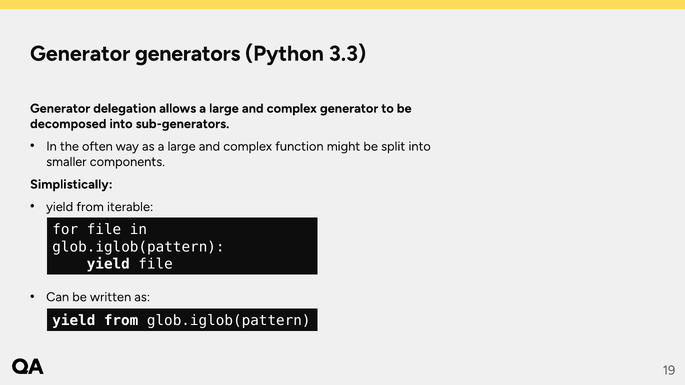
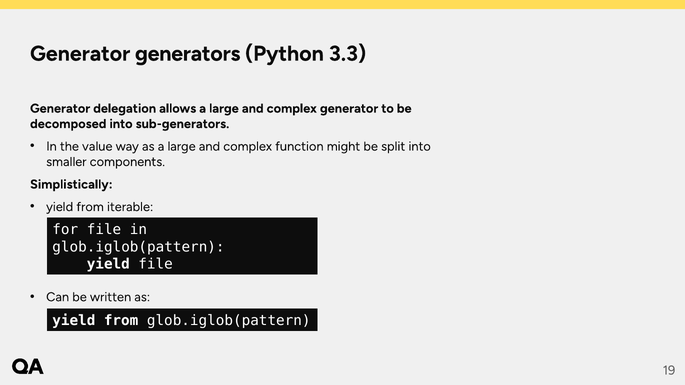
often: often -> value
